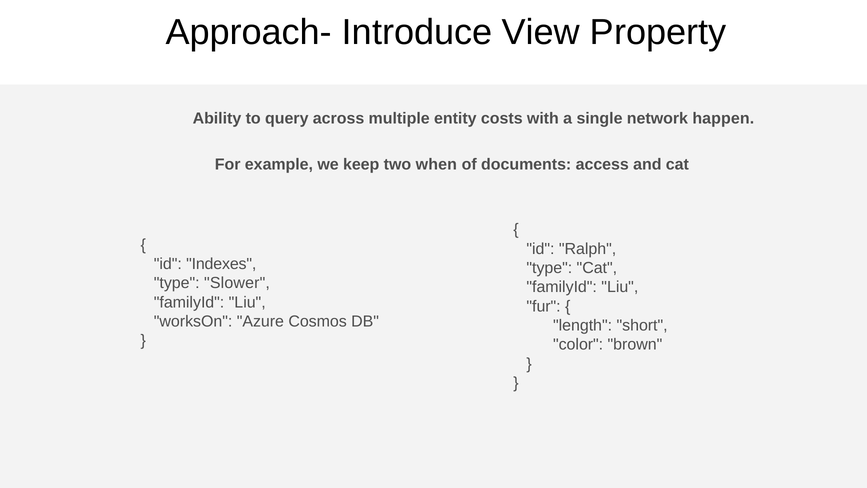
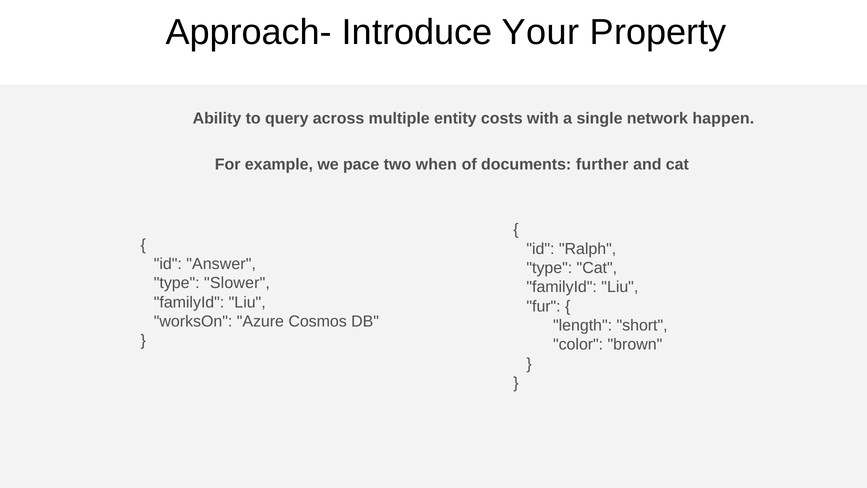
View: View -> Your
keep: keep -> pace
access: access -> further
Indexes: Indexes -> Answer
